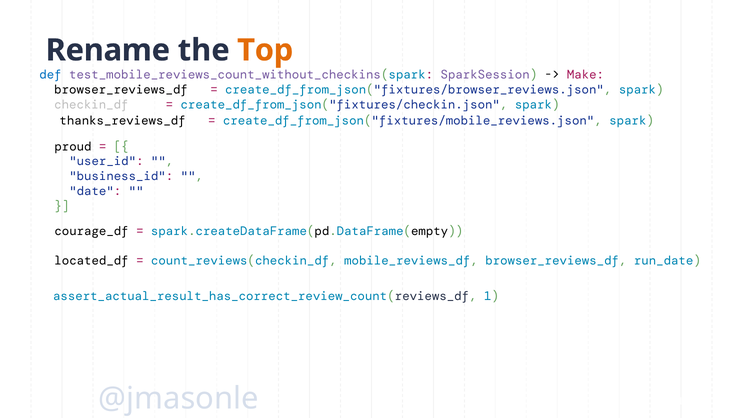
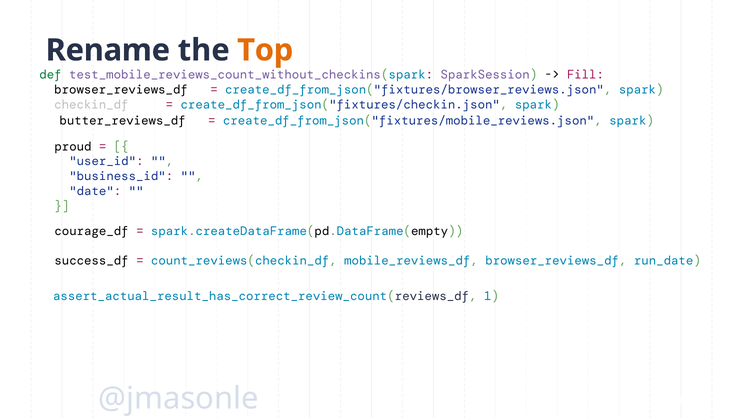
def colour: blue -> green
Make: Make -> Fill
thanks_reviews_df: thanks_reviews_df -> butter_reviews_df
located_df: located_df -> success_df
